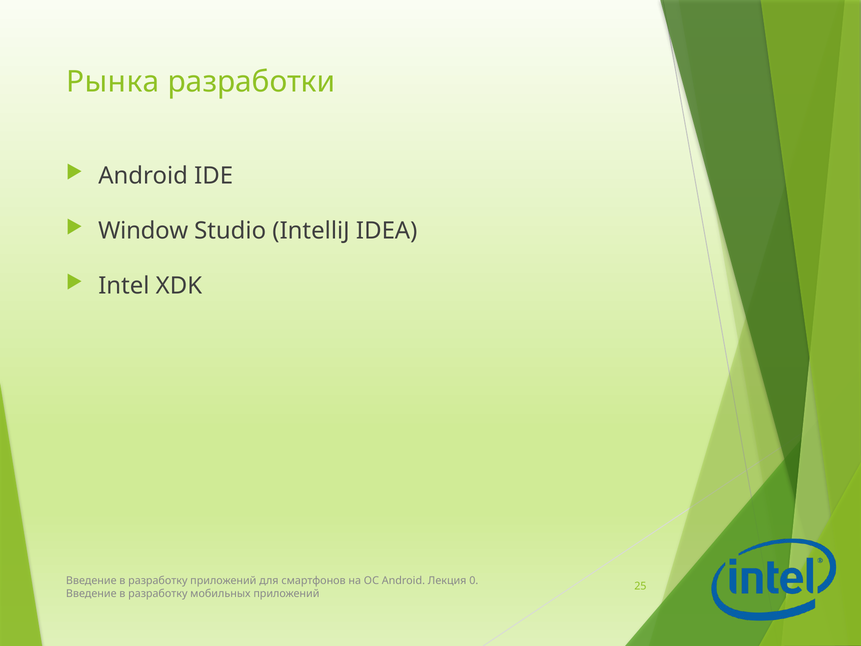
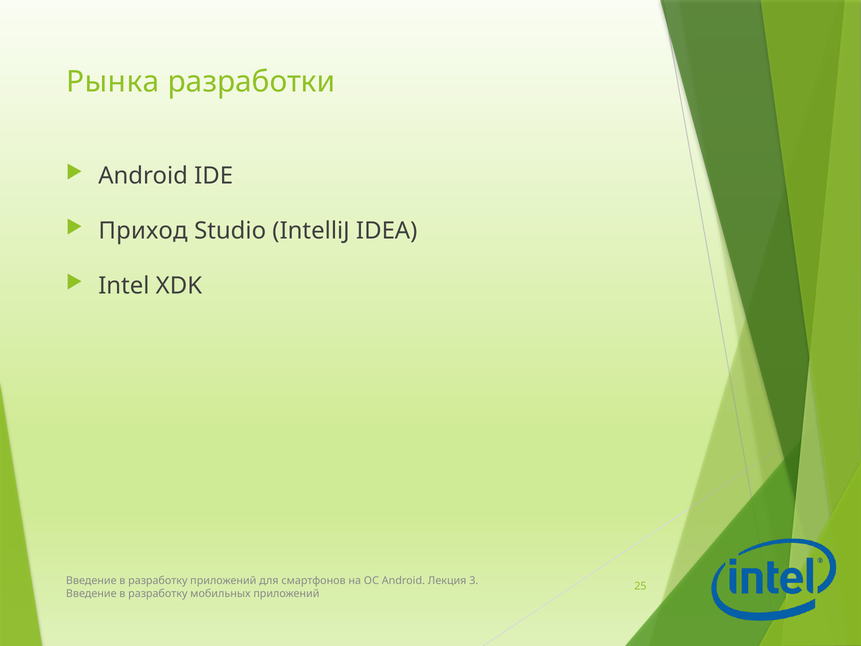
Window: Window -> Приход
0: 0 -> 3
